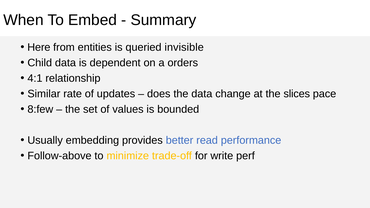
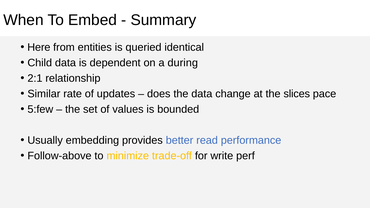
invisible: invisible -> identical
orders: orders -> during
4:1: 4:1 -> 2:1
8:few: 8:few -> 5:few
